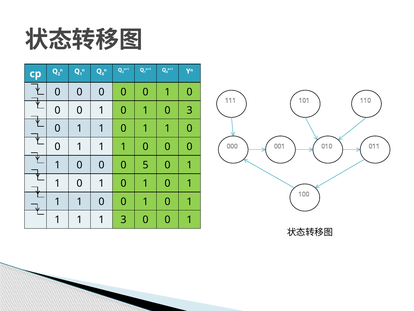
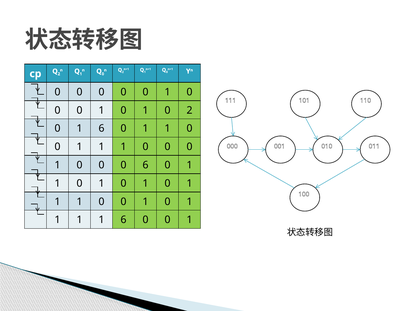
0 3: 3 -> 2
1 at (101, 128): 1 -> 6
0 5: 5 -> 6
1 1 3: 3 -> 6
